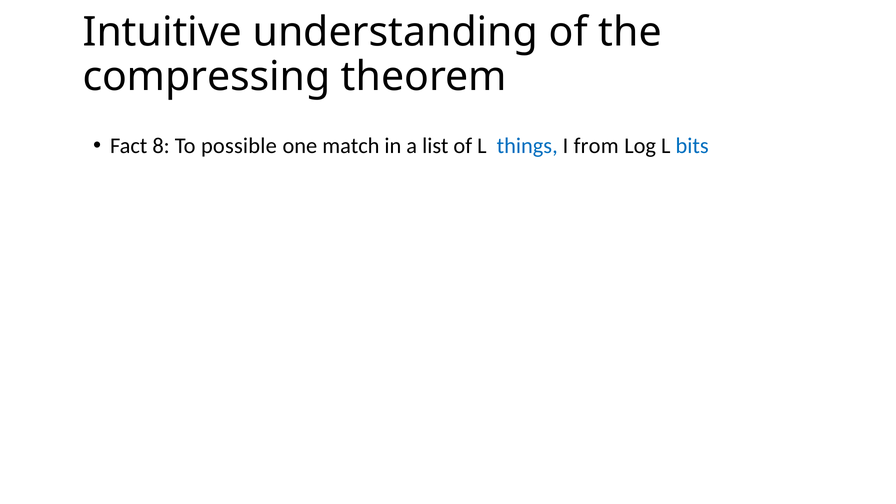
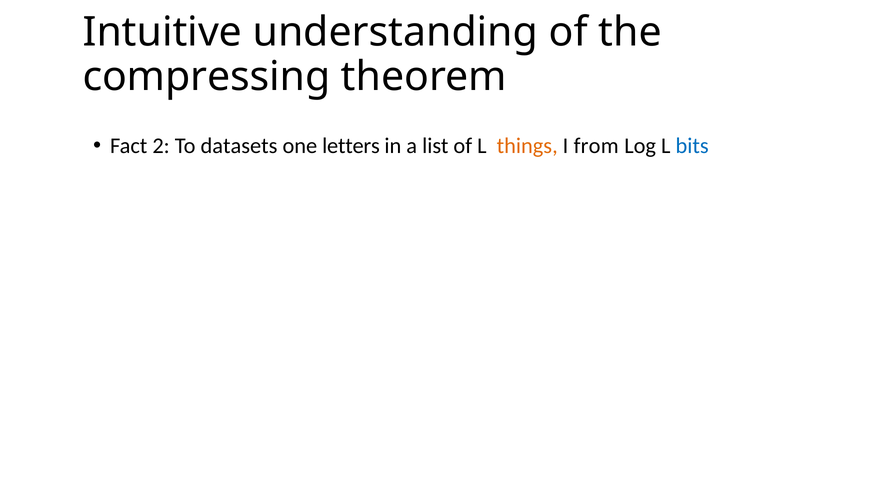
8: 8 -> 2
possible: possible -> datasets
match: match -> letters
things colour: blue -> orange
